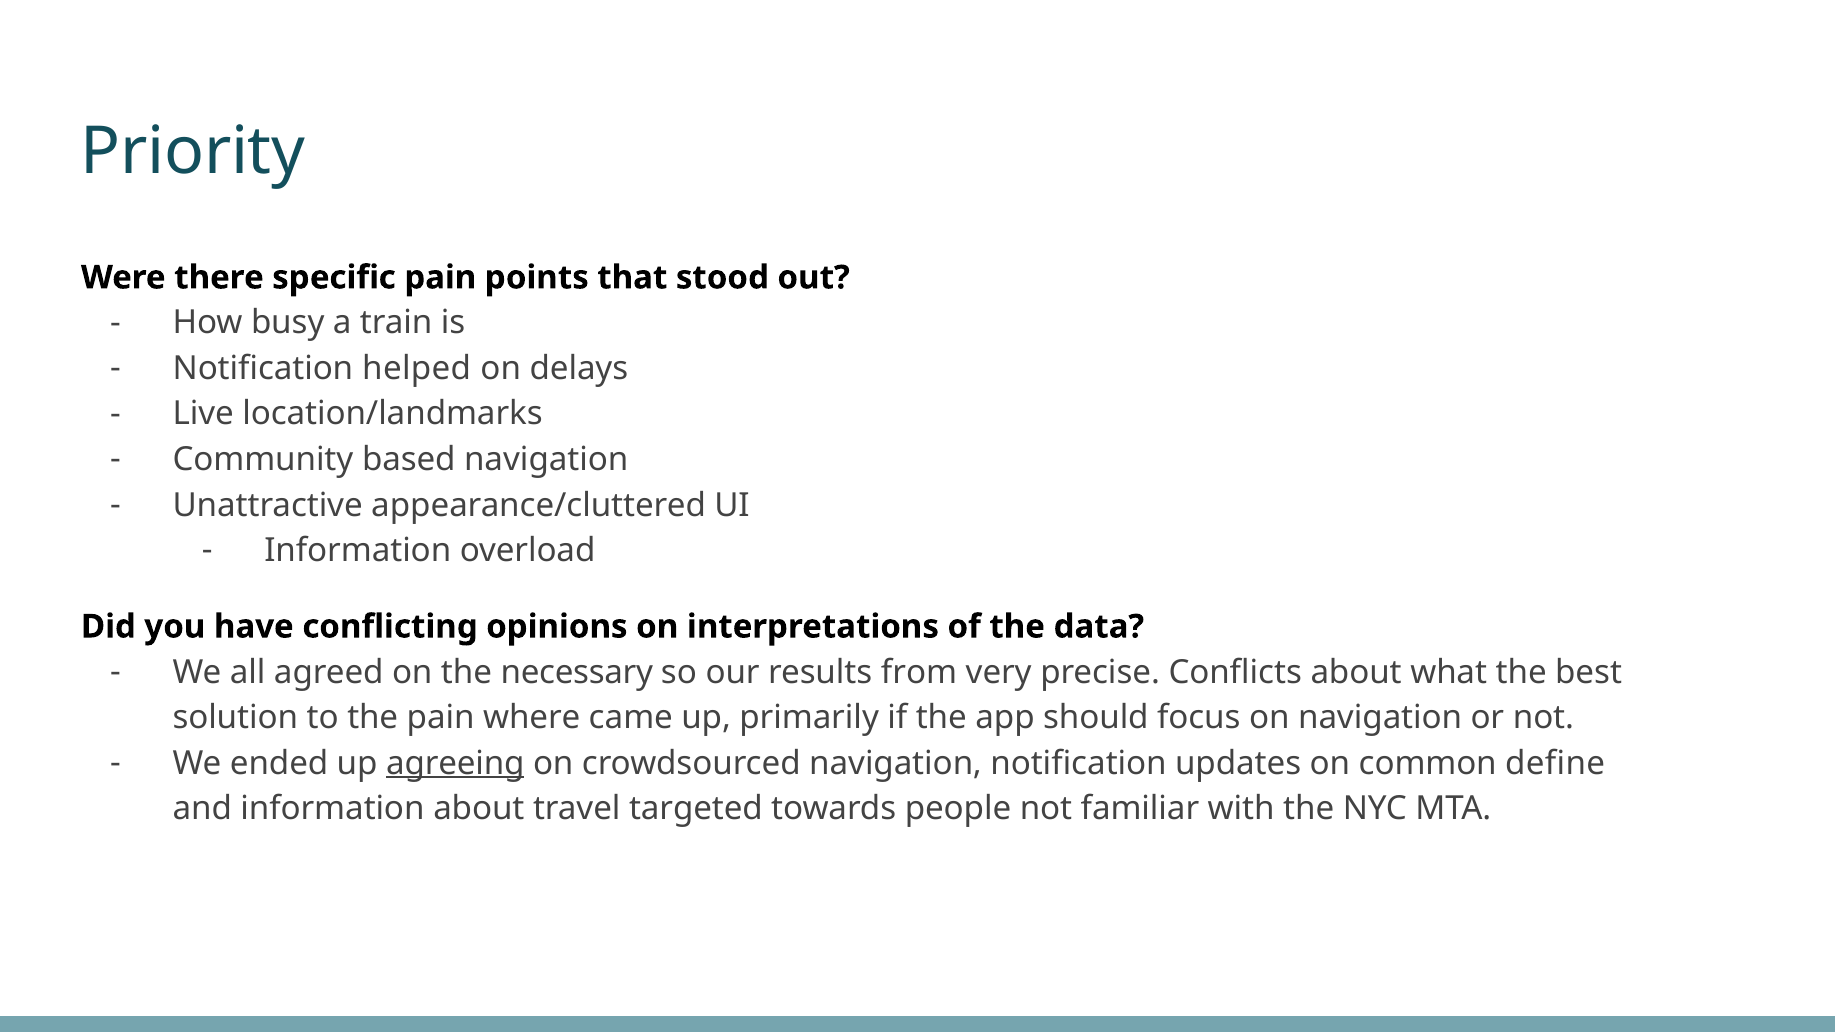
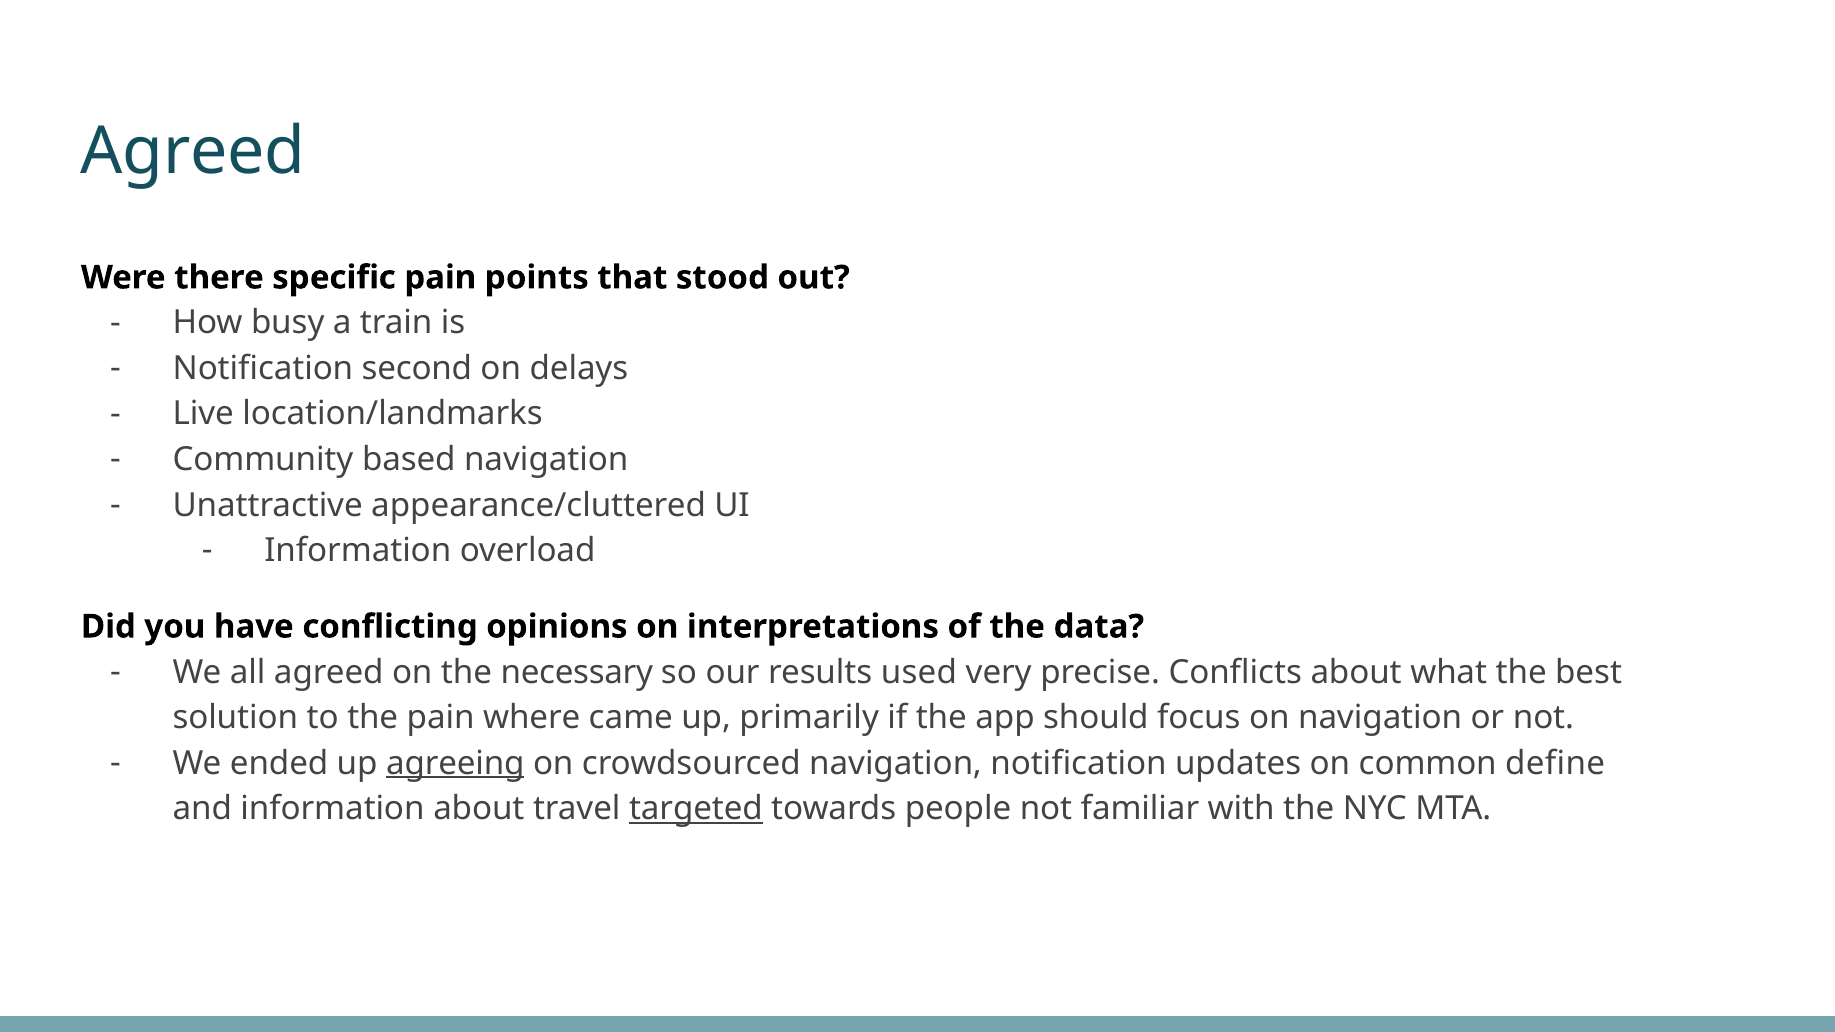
Priority at (193, 152): Priority -> Agreed
helped: helped -> second
from: from -> used
targeted underline: none -> present
